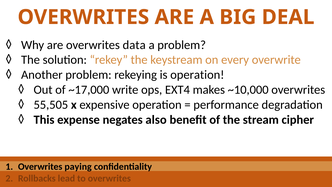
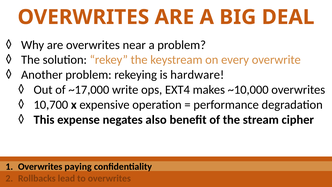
data: data -> near
is operation: operation -> hardware
55,505: 55,505 -> 10,700
